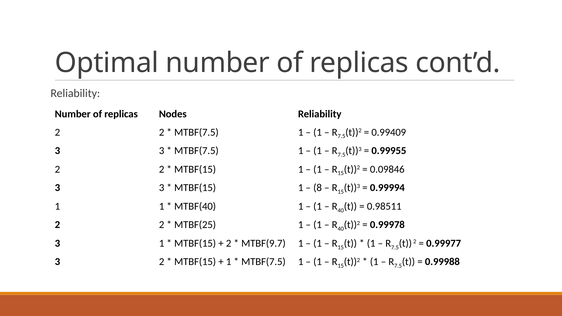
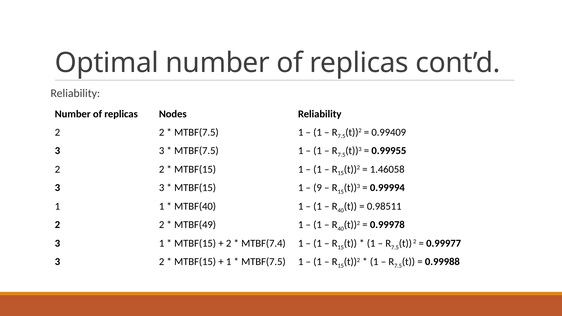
0.09846: 0.09846 -> 1.46058
8: 8 -> 9
MTBF(25: MTBF(25 -> MTBF(49
MTBF(9.7: MTBF(9.7 -> MTBF(7.4
